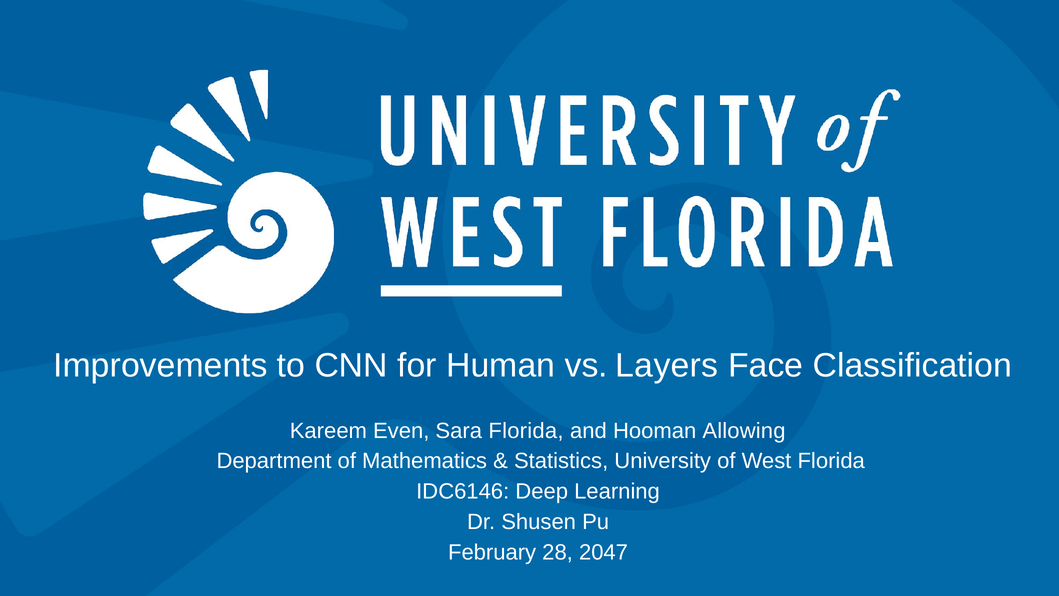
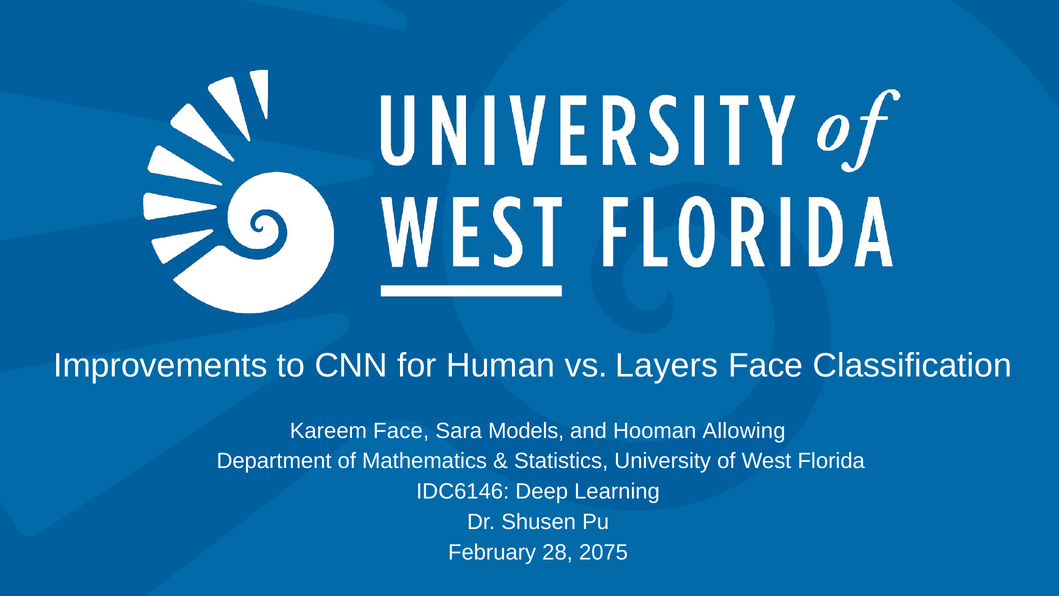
Kareem Even: Even -> Face
Sara Florida: Florida -> Models
2047: 2047 -> 2075
